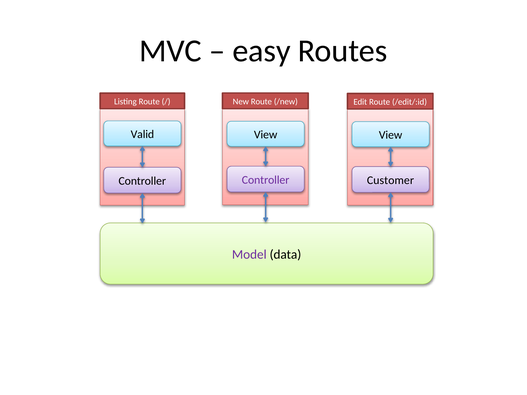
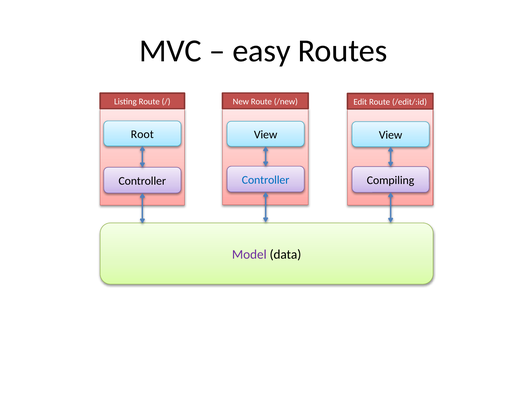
Valid: Valid -> Root
Controller at (266, 180) colour: purple -> blue
Customer: Customer -> Compiling
